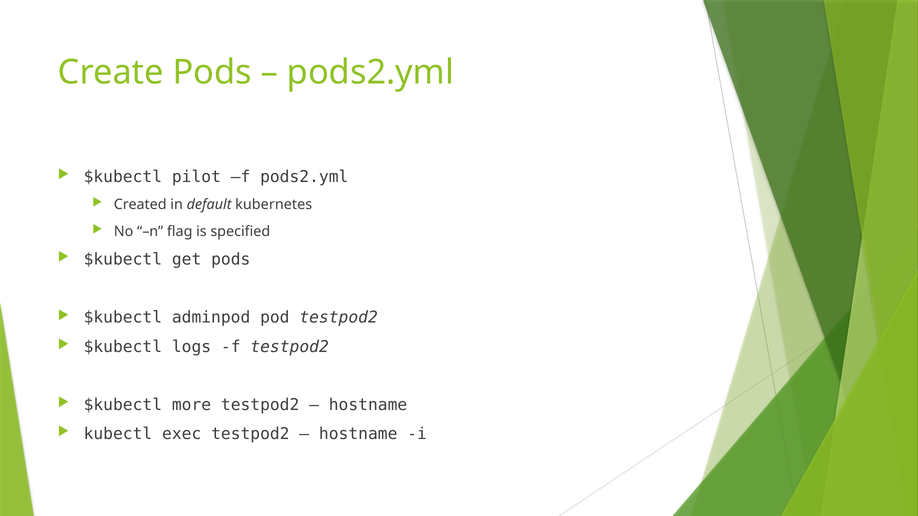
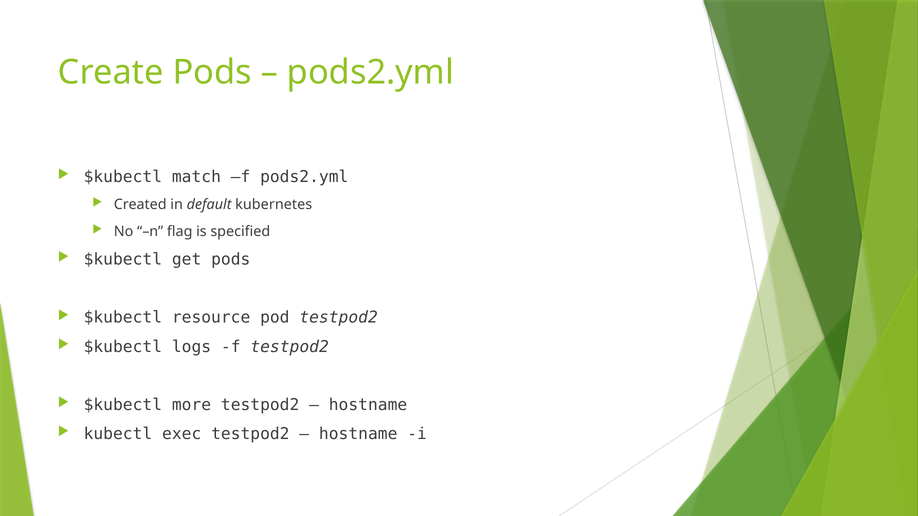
pilot: pilot -> match
adminpod: adminpod -> resource
